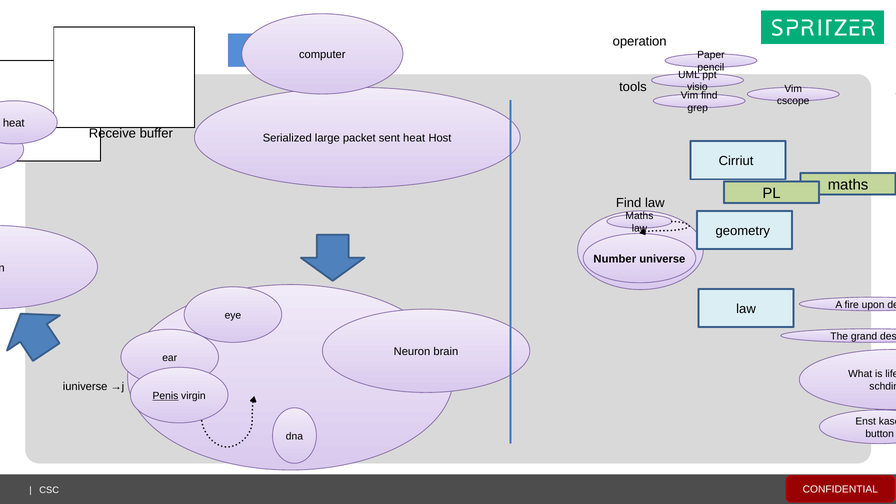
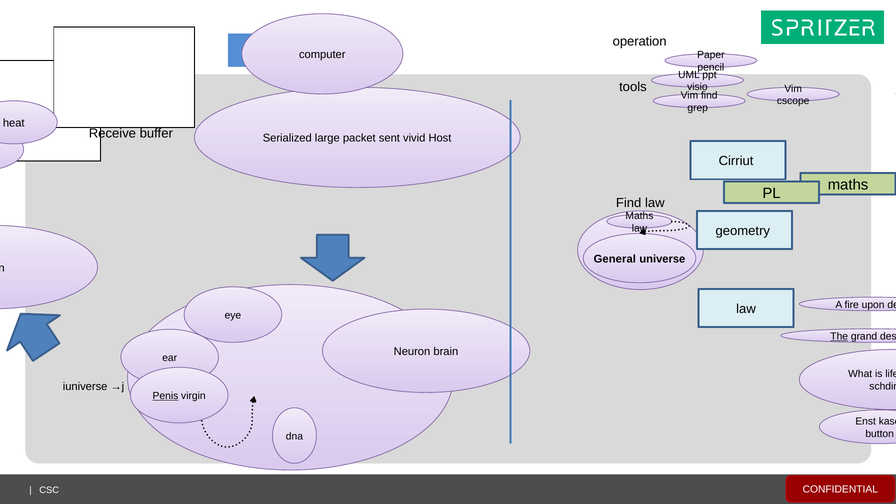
sent heat: heat -> vivid
Number at (615, 259): Number -> General
The underline: none -> present
